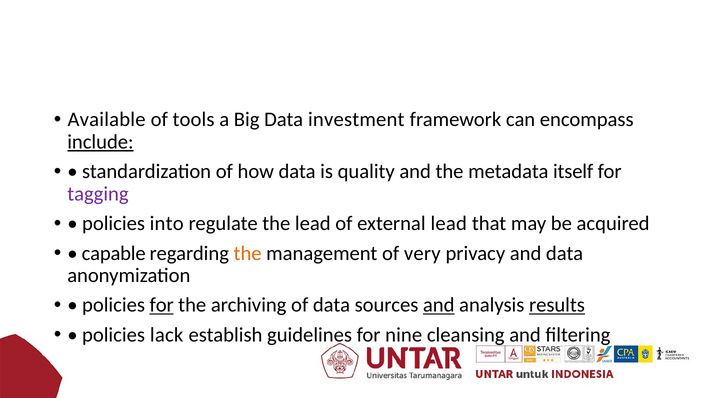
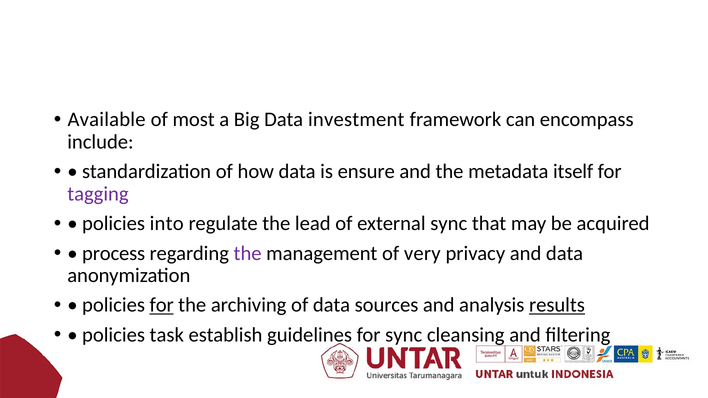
tools: tools -> most
include underline: present -> none
quality: quality -> ensure
external lead: lead -> sync
capable: capable -> process
the at (248, 253) colour: orange -> purple
and at (439, 305) underline: present -> none
lack: lack -> task
for nine: nine -> sync
